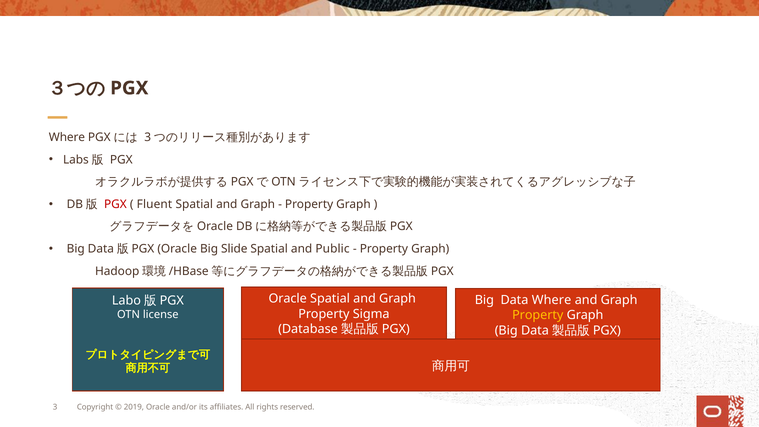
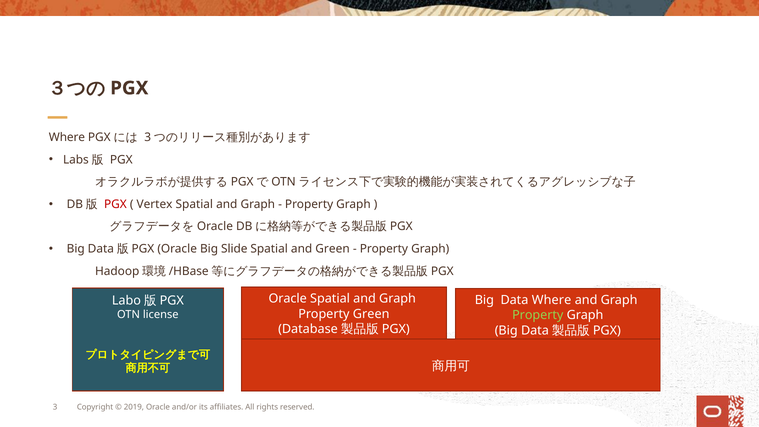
Fluent: Fluent -> Vertex
and Public: Public -> Green
Property Sigma: Sigma -> Green
Property at (538, 315) colour: yellow -> light green
